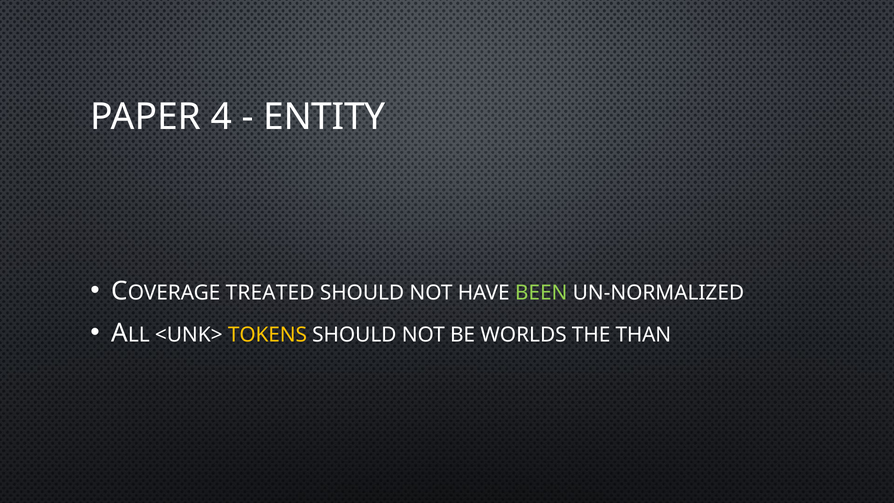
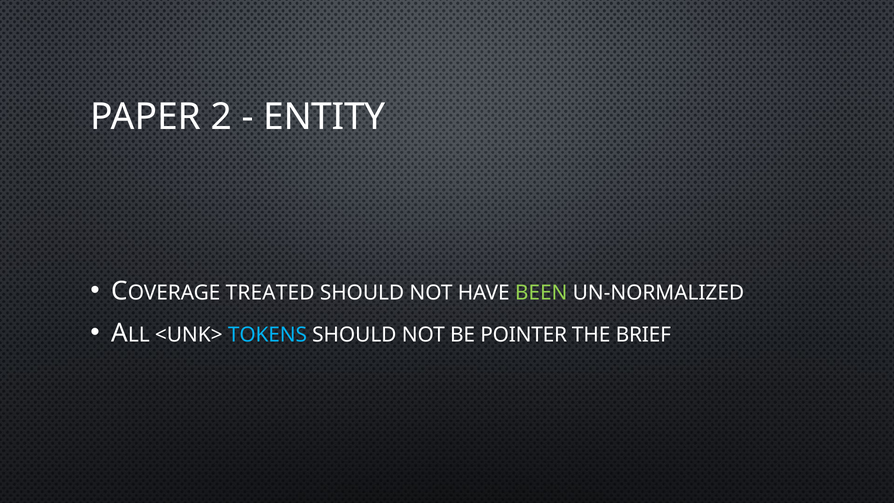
4: 4 -> 2
TOKENS colour: yellow -> light blue
WORLDS: WORLDS -> POINTER
THAN: THAN -> BRIEF
